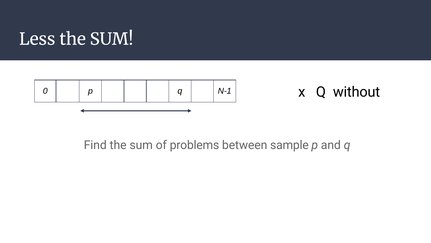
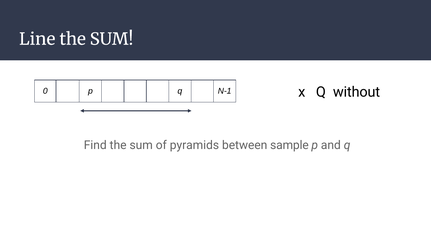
Less: Less -> Line
problems: problems -> pyramids
